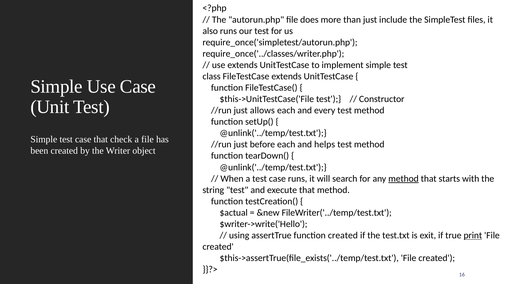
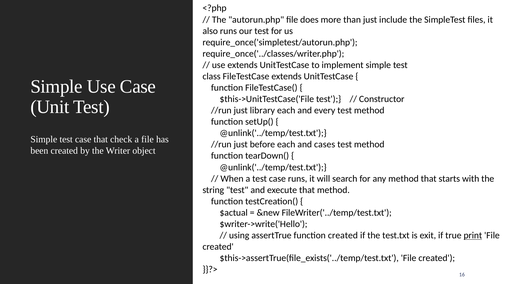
allows: allows -> library
helps: helps -> cases
method at (403, 179) underline: present -> none
